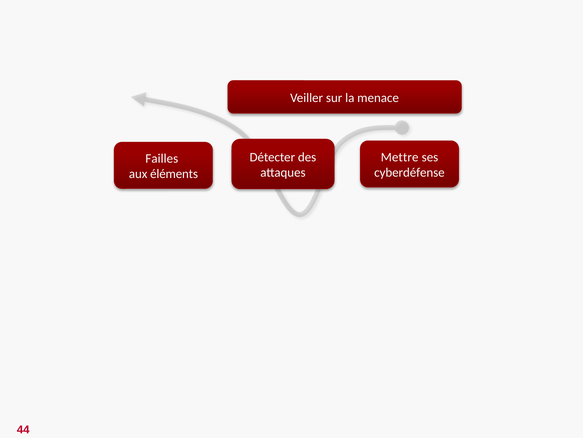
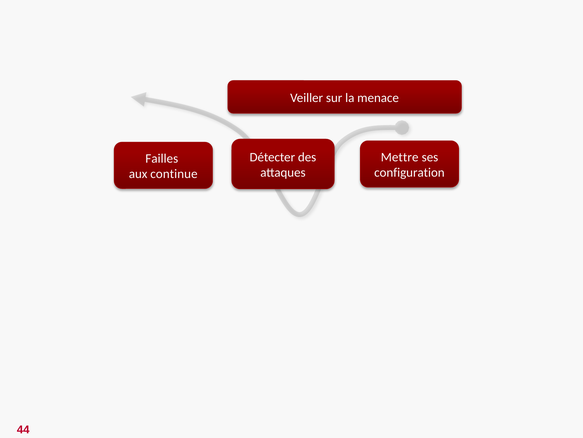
cyberdéfense: cyberdéfense -> configuration
éléments: éléments -> continue
